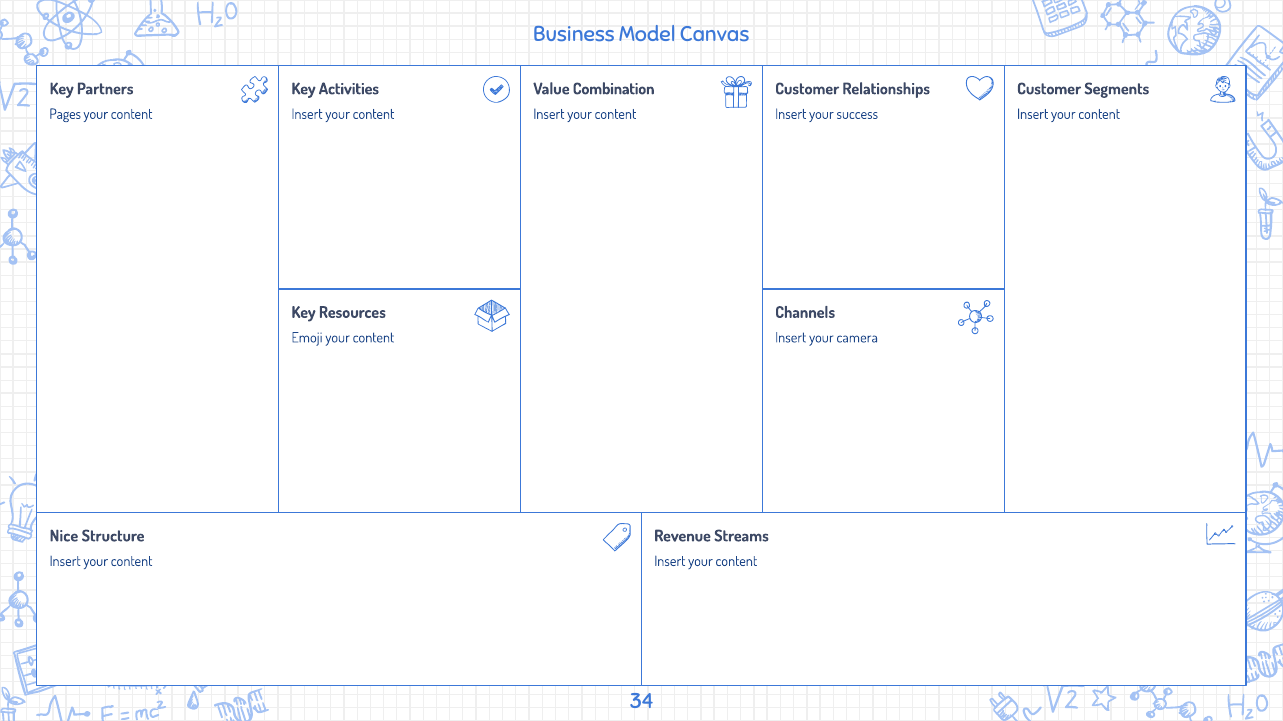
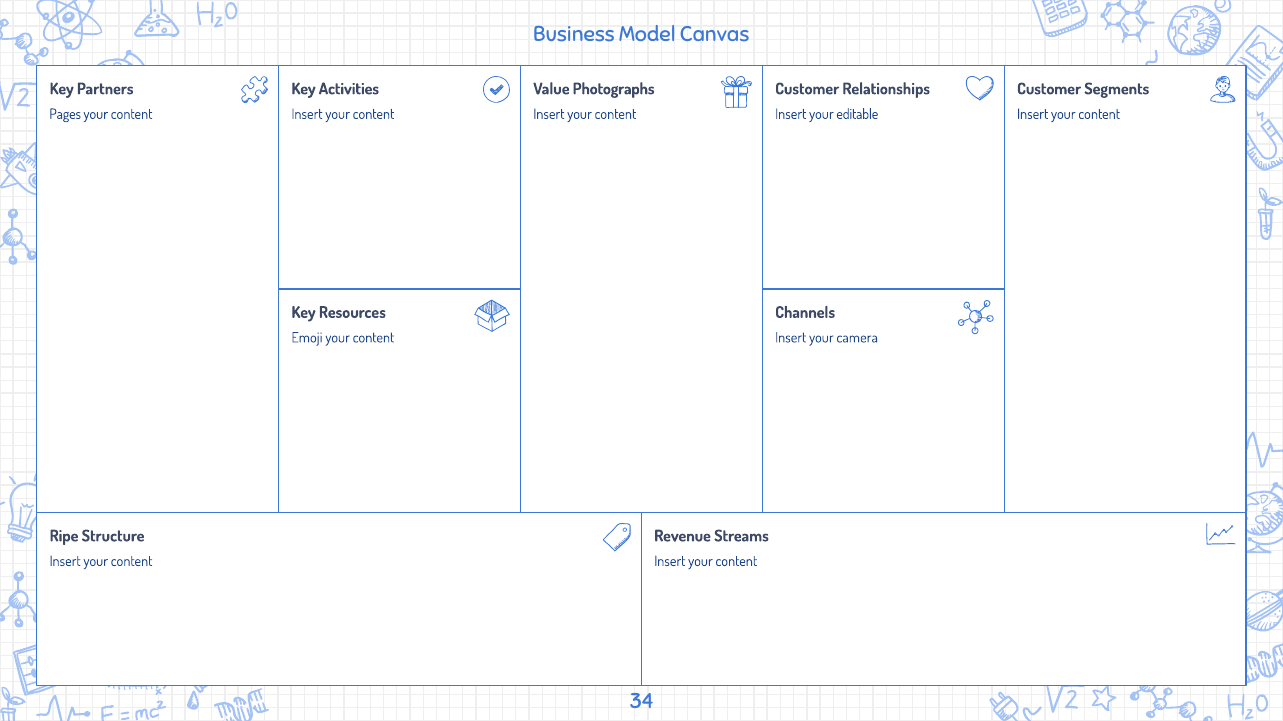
Combination: Combination -> Photographs
success: success -> editable
Nice: Nice -> Ripe
